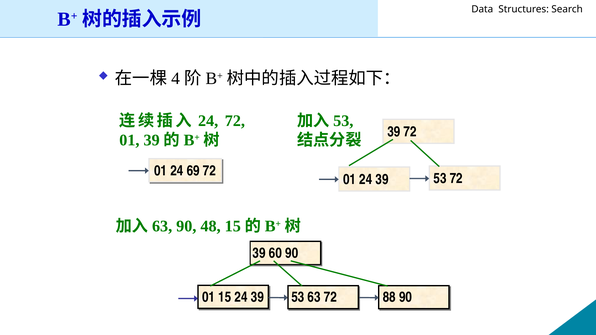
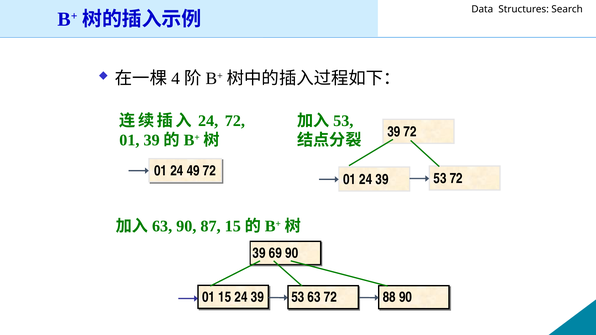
69: 69 -> 49
48: 48 -> 87
60: 60 -> 69
